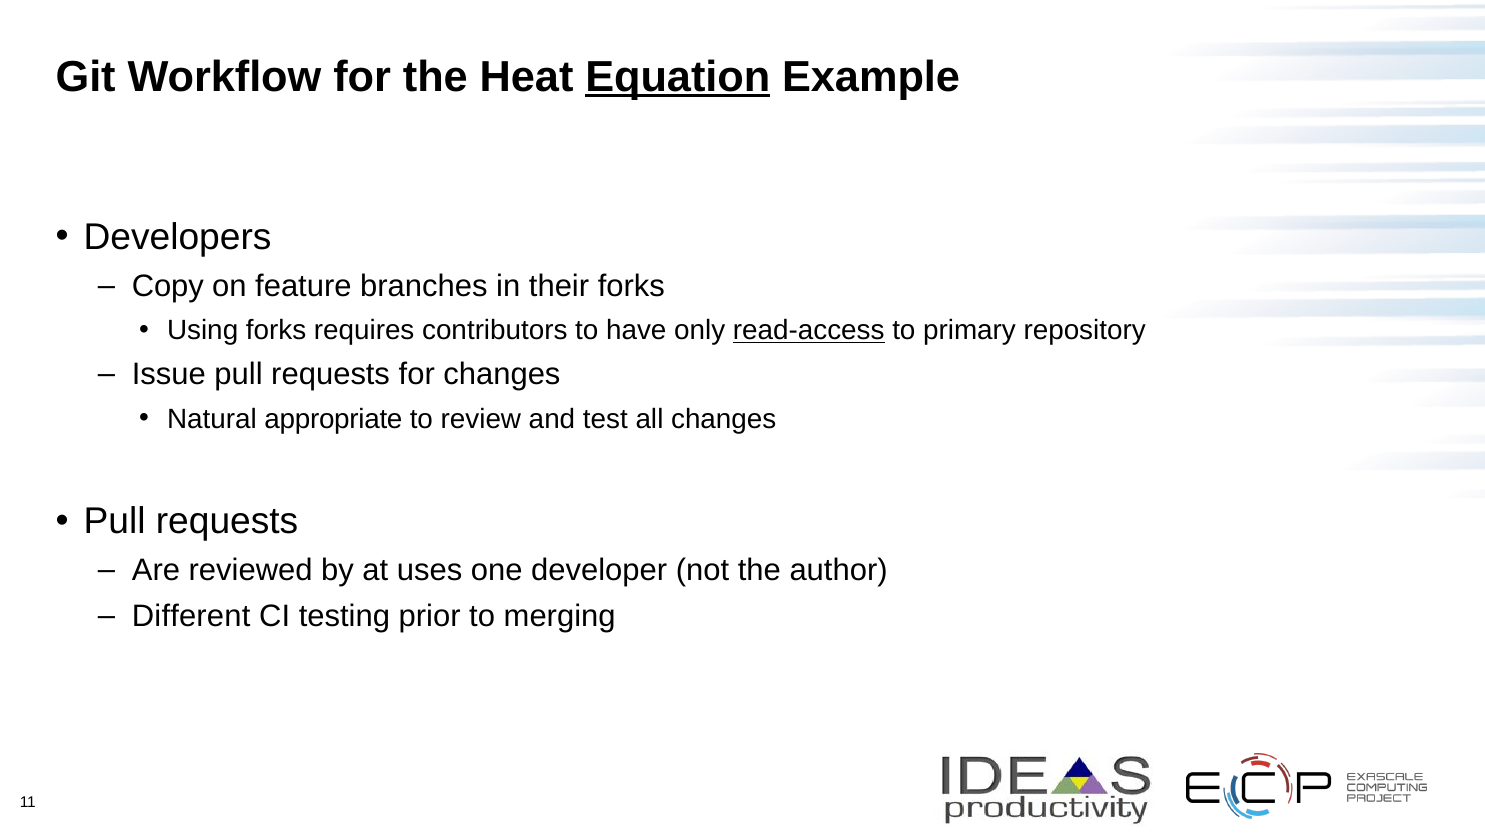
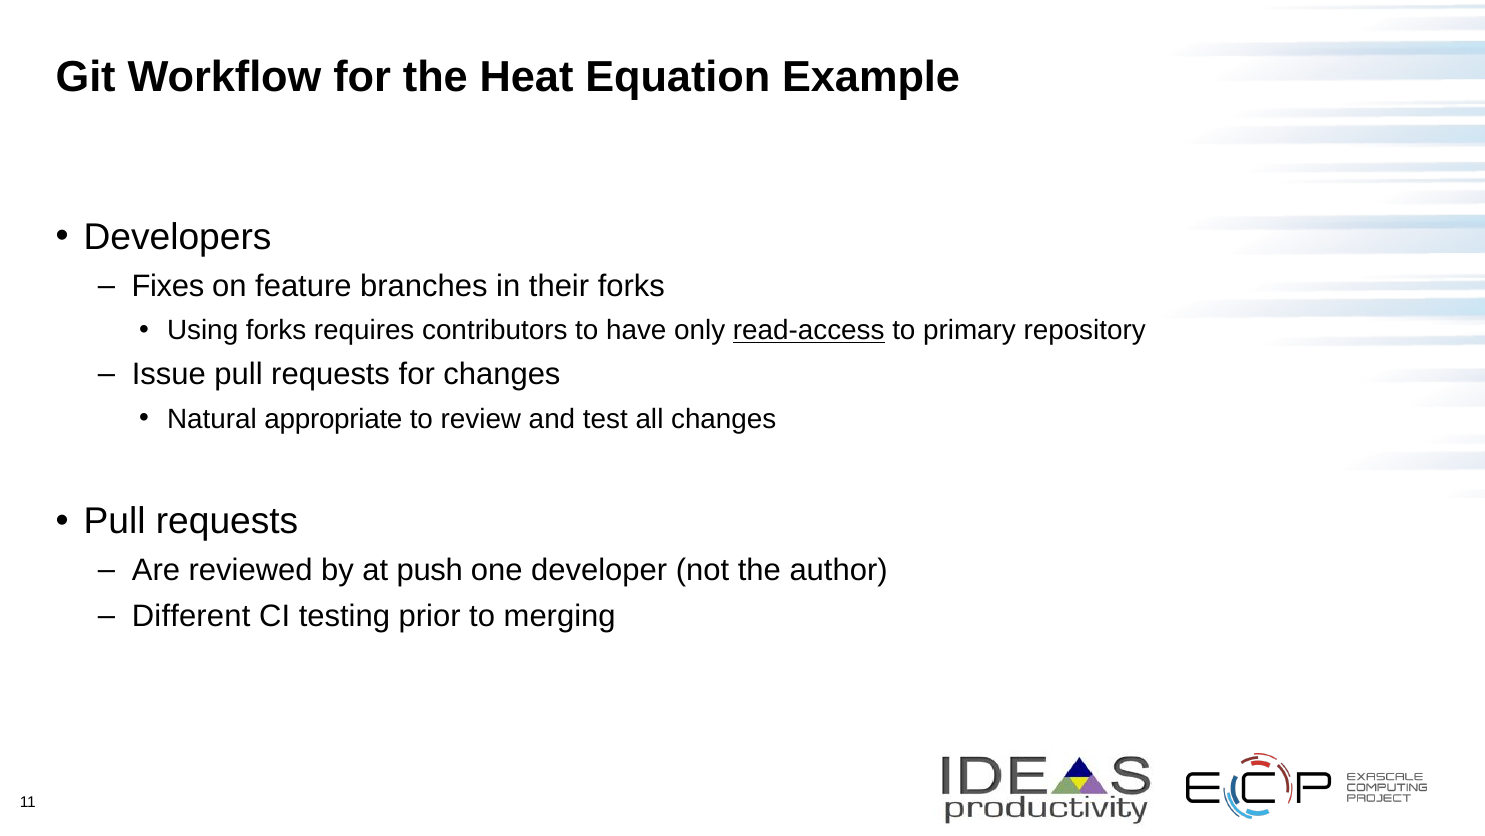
Equation underline: present -> none
Copy: Copy -> Fixes
uses: uses -> push
